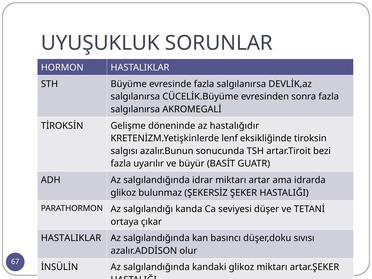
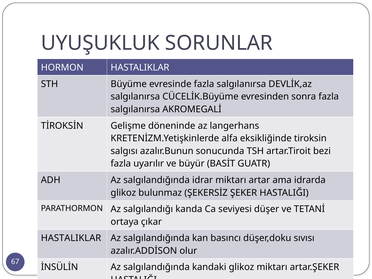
hastalığıdır: hastalığıdır -> langerhans
lenf: lenf -> alfa
